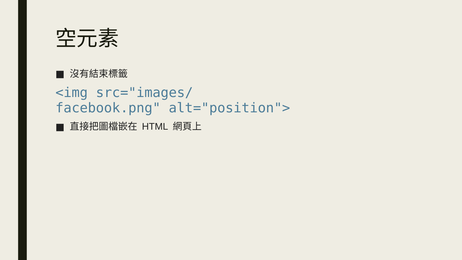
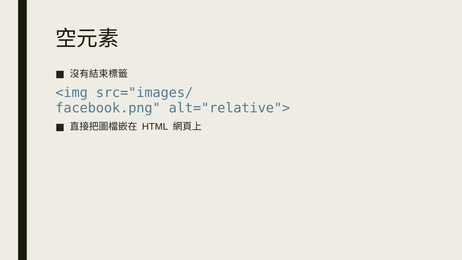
alt="position">: alt="position"> -> alt="relative">
